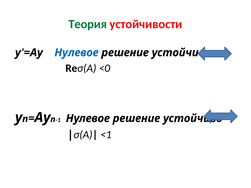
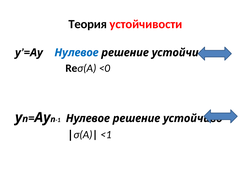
Теория colour: green -> black
